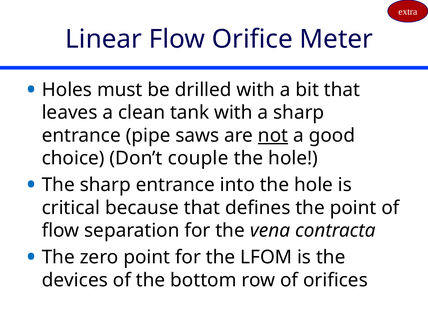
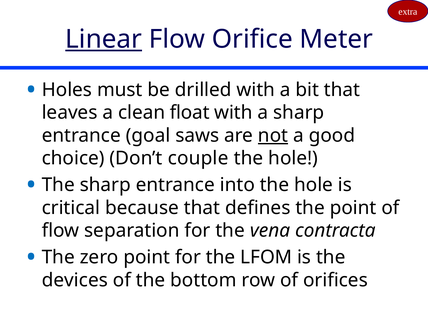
Linear underline: none -> present
tank: tank -> float
pipe: pipe -> goal
